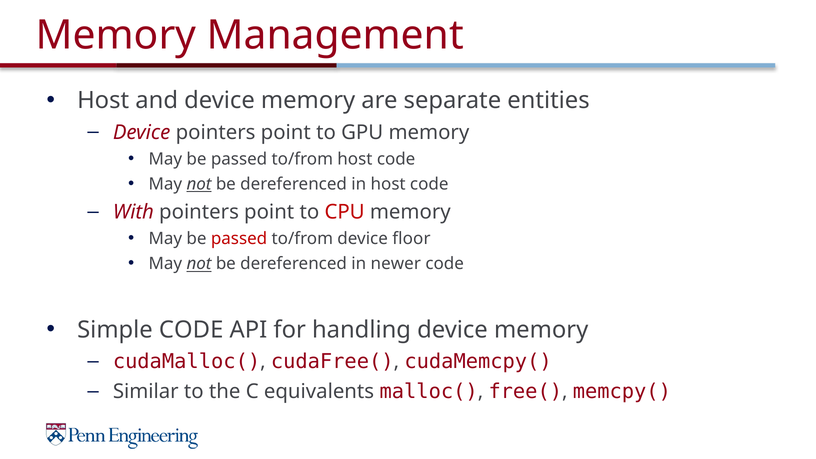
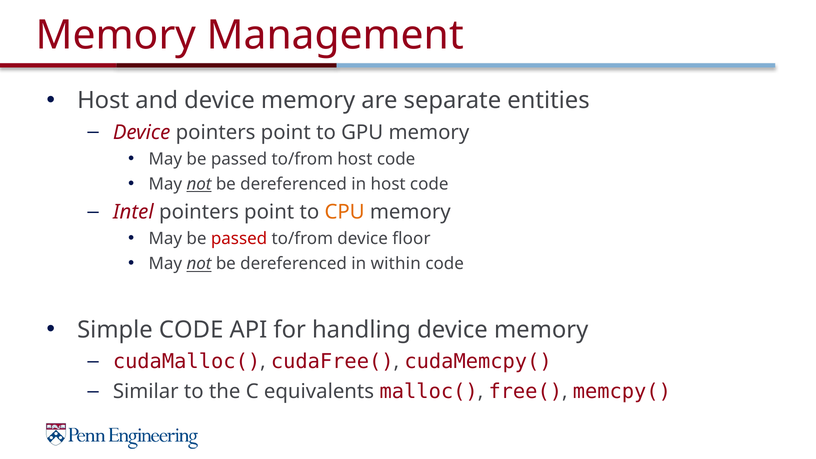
With: With -> Intel
CPU colour: red -> orange
newer: newer -> within
